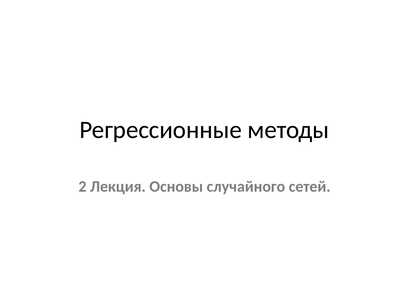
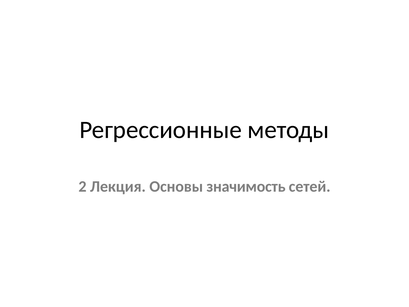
случайного: случайного -> значимость
